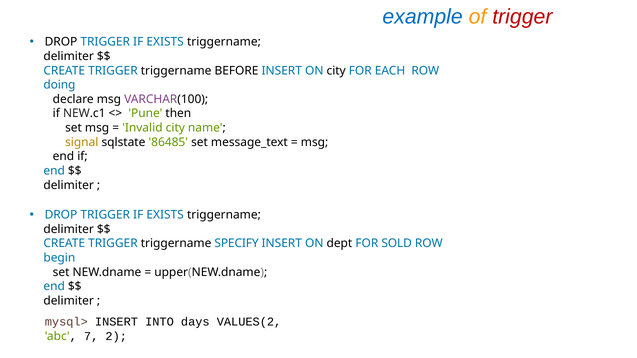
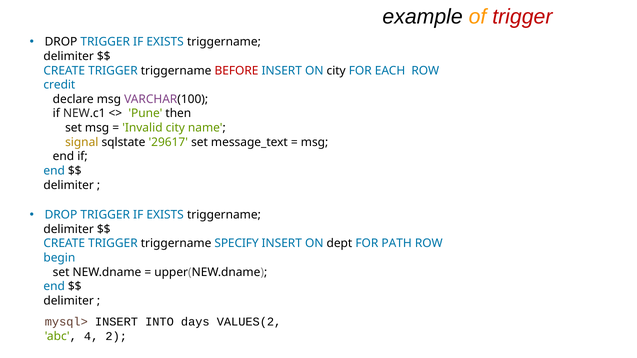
example colour: blue -> black
BEFORE colour: black -> red
doing: doing -> credit
86485: 86485 -> 29617
SOLD: SOLD -> PATH
7: 7 -> 4
